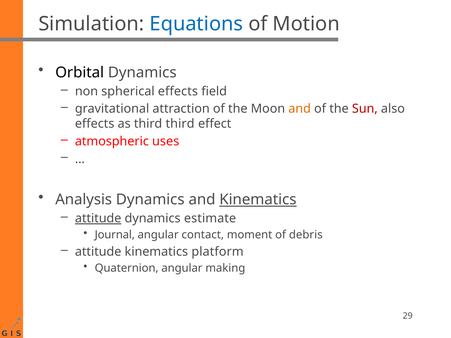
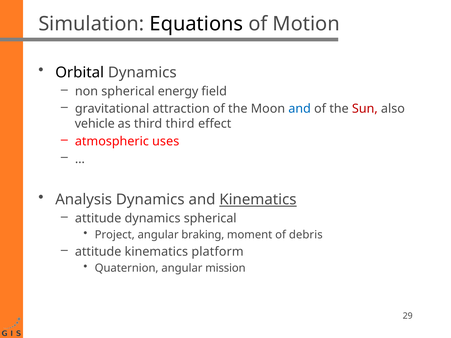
Equations colour: blue -> black
spherical effects: effects -> energy
and at (300, 109) colour: orange -> blue
effects at (95, 124): effects -> vehicle
attitude at (98, 219) underline: present -> none
dynamics estimate: estimate -> spherical
Journal: Journal -> Project
contact: contact -> braking
making: making -> mission
